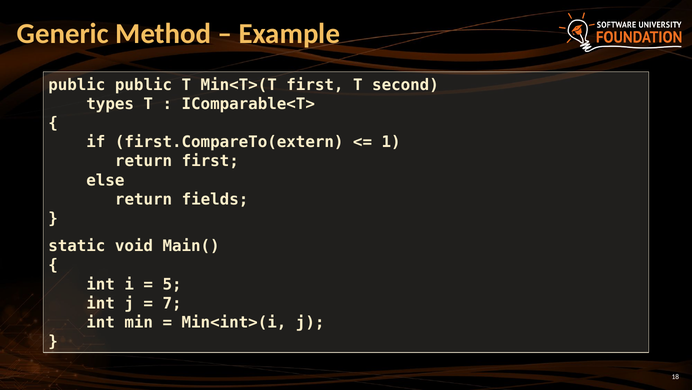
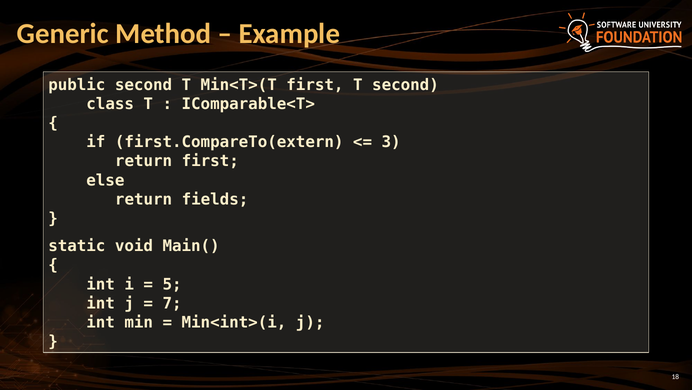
public public: public -> second
types: types -> class
1: 1 -> 3
